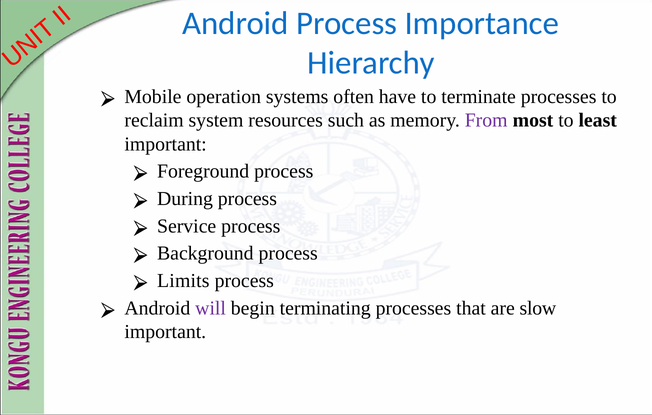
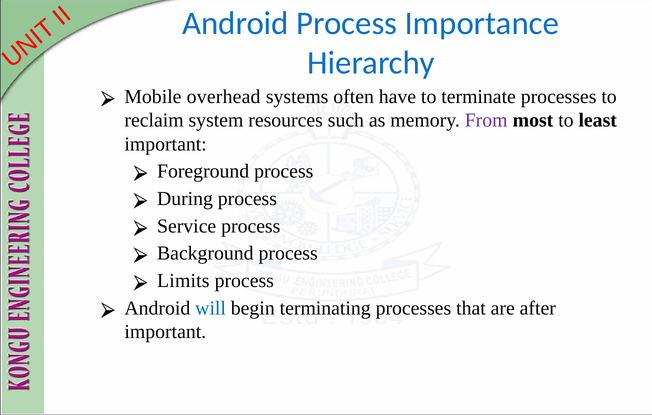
operation: operation -> overhead
will colour: purple -> blue
slow: slow -> after
